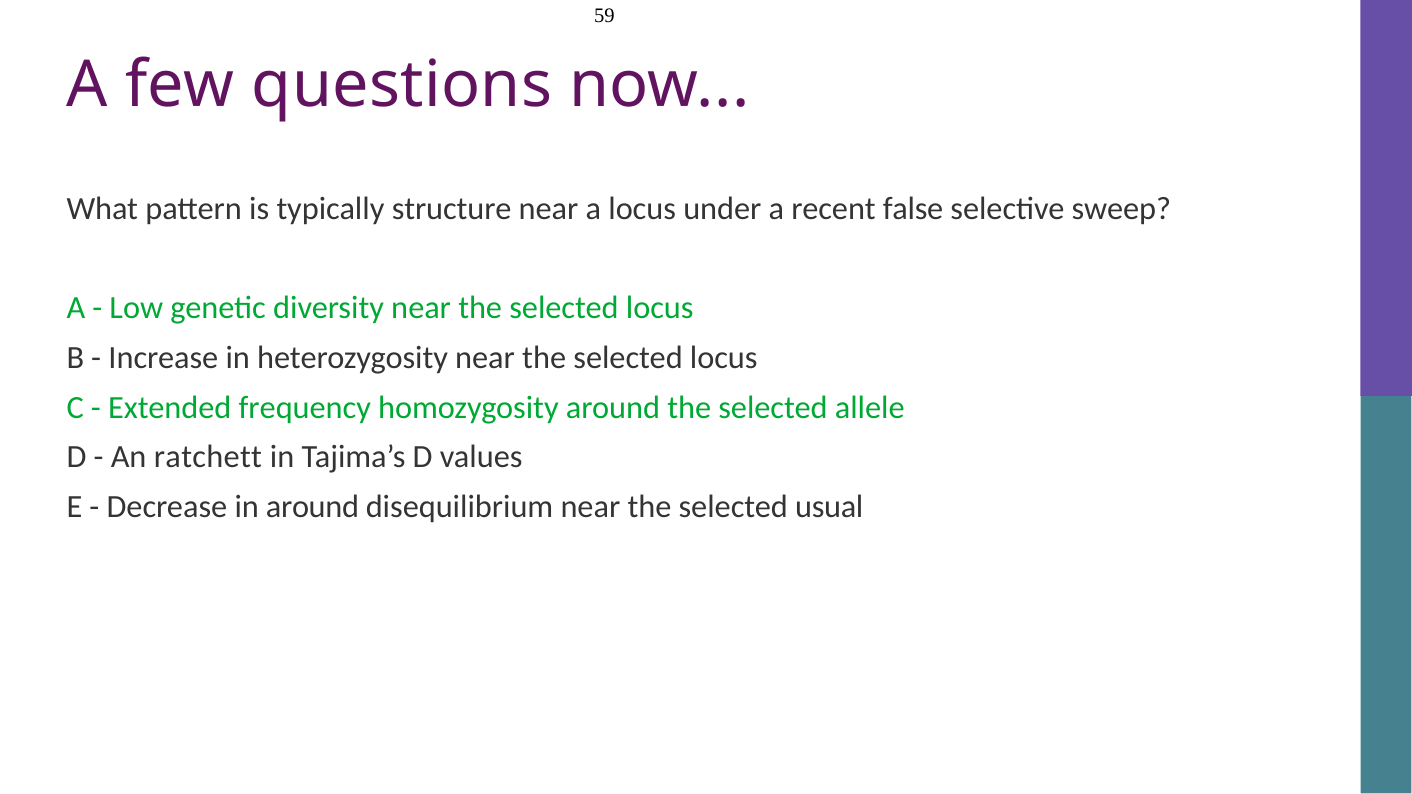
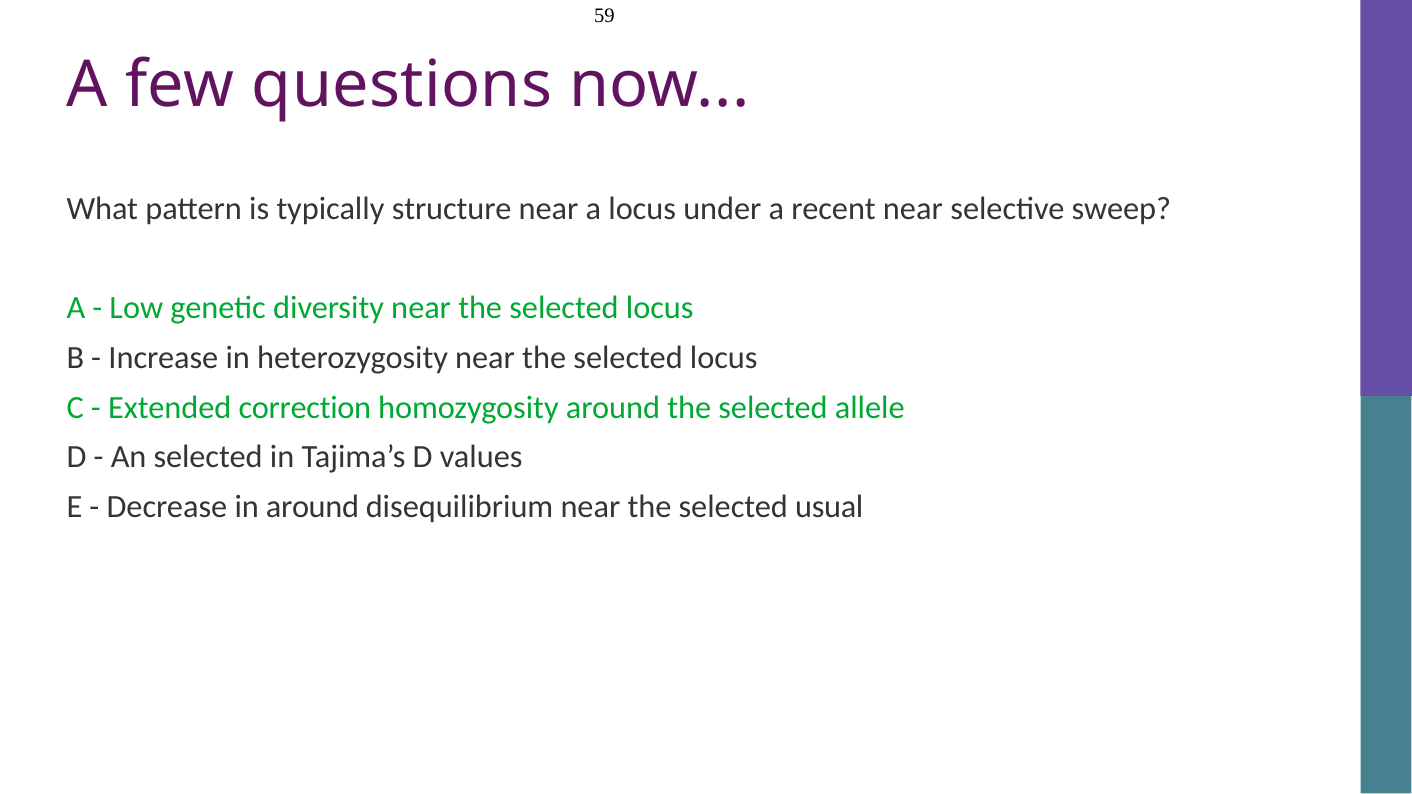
recent false: false -> near
frequency: frequency -> correction
An ratchett: ratchett -> selected
